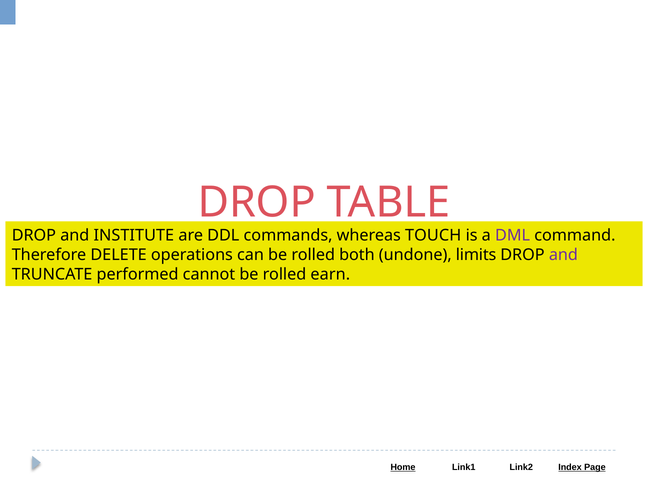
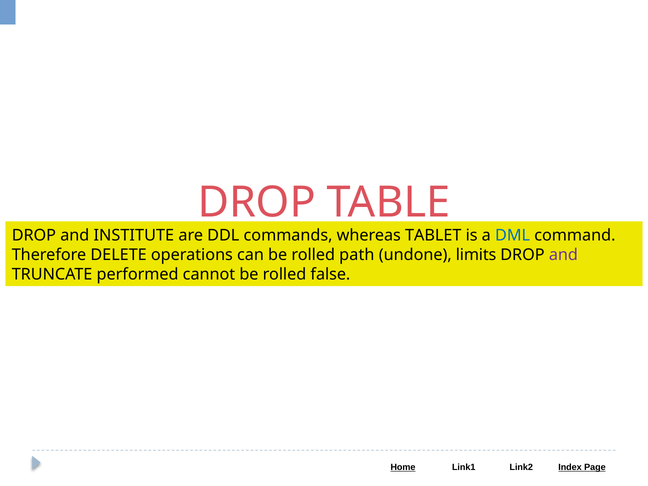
TOUCH: TOUCH -> TABLET
DML colour: purple -> blue
both: both -> path
earn: earn -> false
